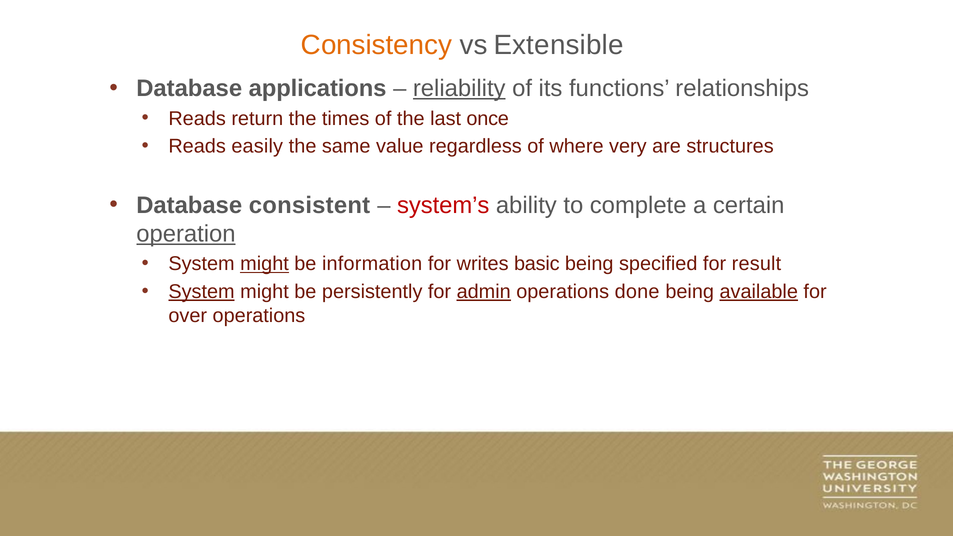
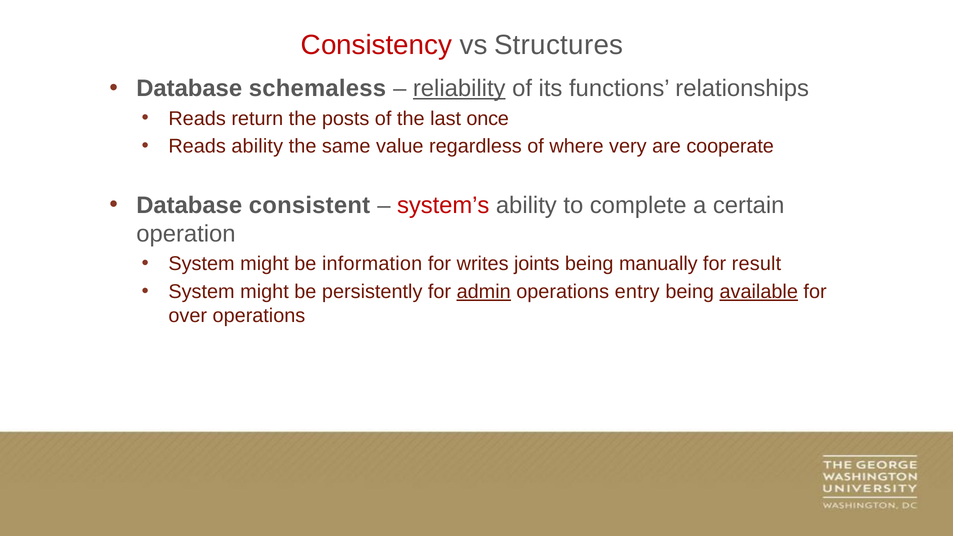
Consistency colour: orange -> red
Extensible: Extensible -> Structures
applications: applications -> schemaless
times: times -> posts
Reads easily: easily -> ability
structures: structures -> cooperate
operation underline: present -> none
might at (265, 264) underline: present -> none
basic: basic -> joints
specified: specified -> manually
System at (202, 292) underline: present -> none
done: done -> entry
